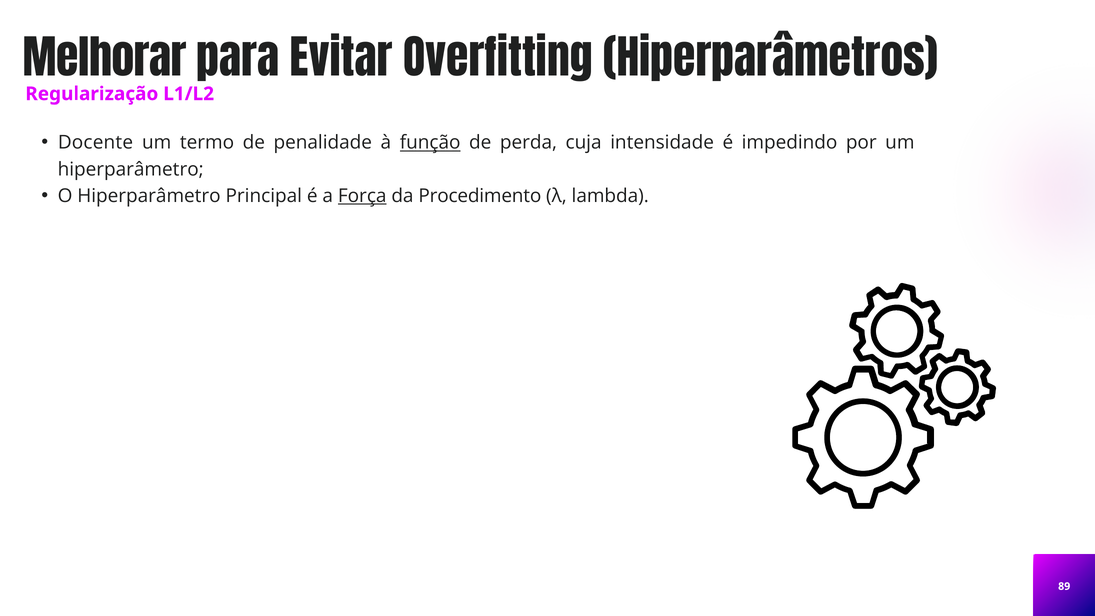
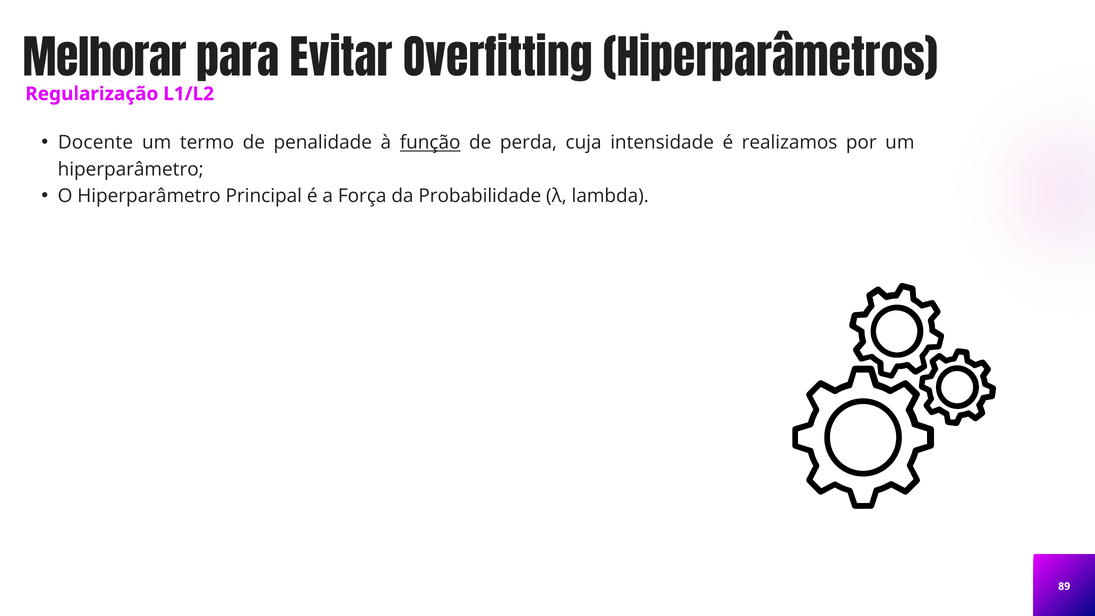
impedindo: impedindo -> realizamos
Força underline: present -> none
Procedimento: Procedimento -> Probabilidade
